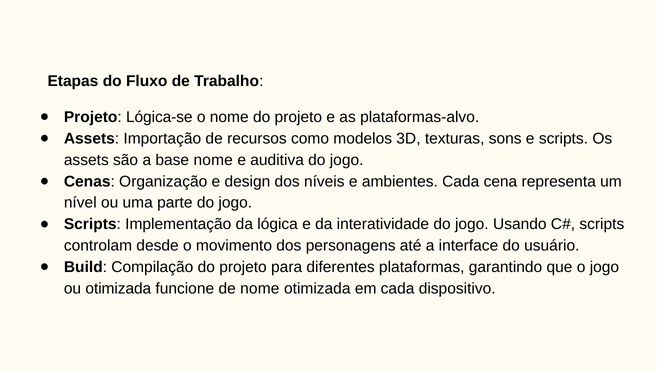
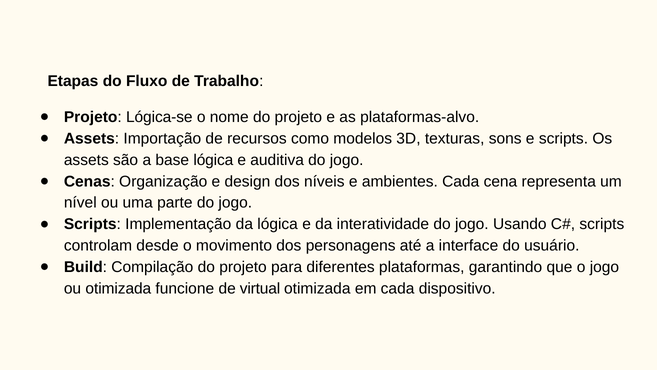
base nome: nome -> lógica
de nome: nome -> virtual
